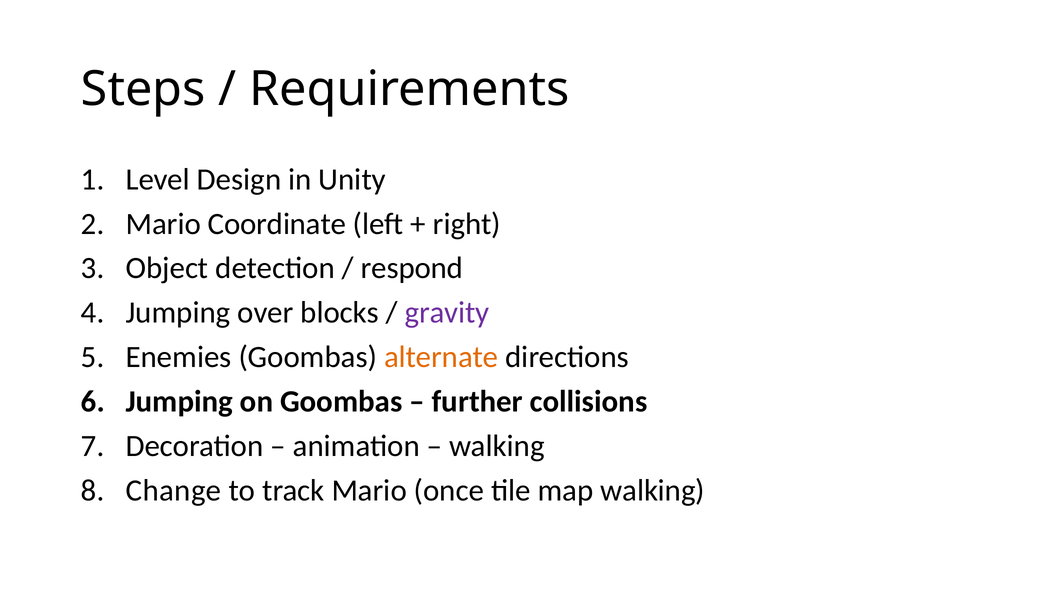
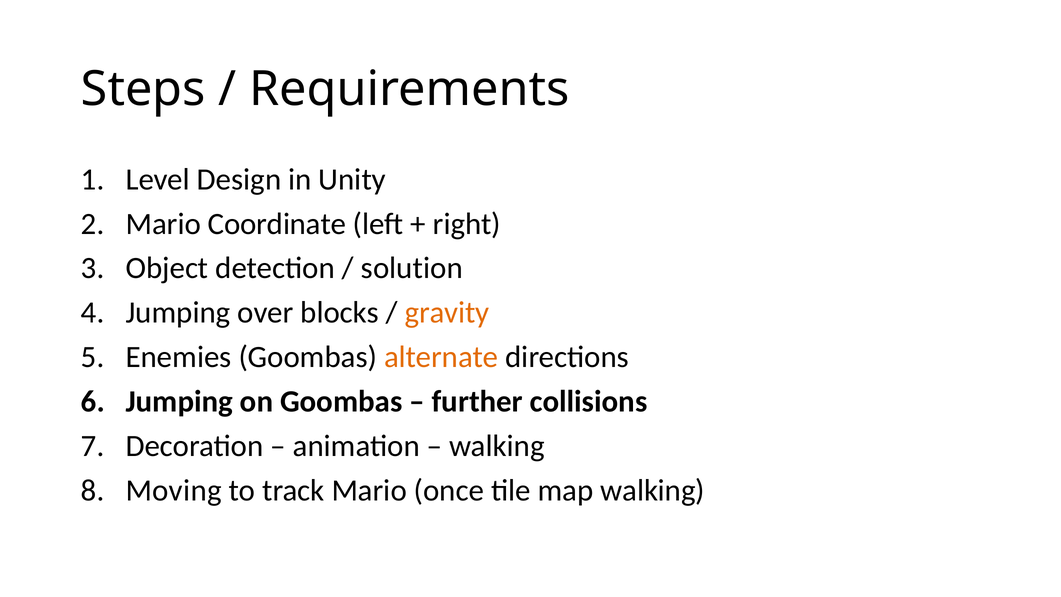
respond: respond -> solution
gravity colour: purple -> orange
Change: Change -> Moving
